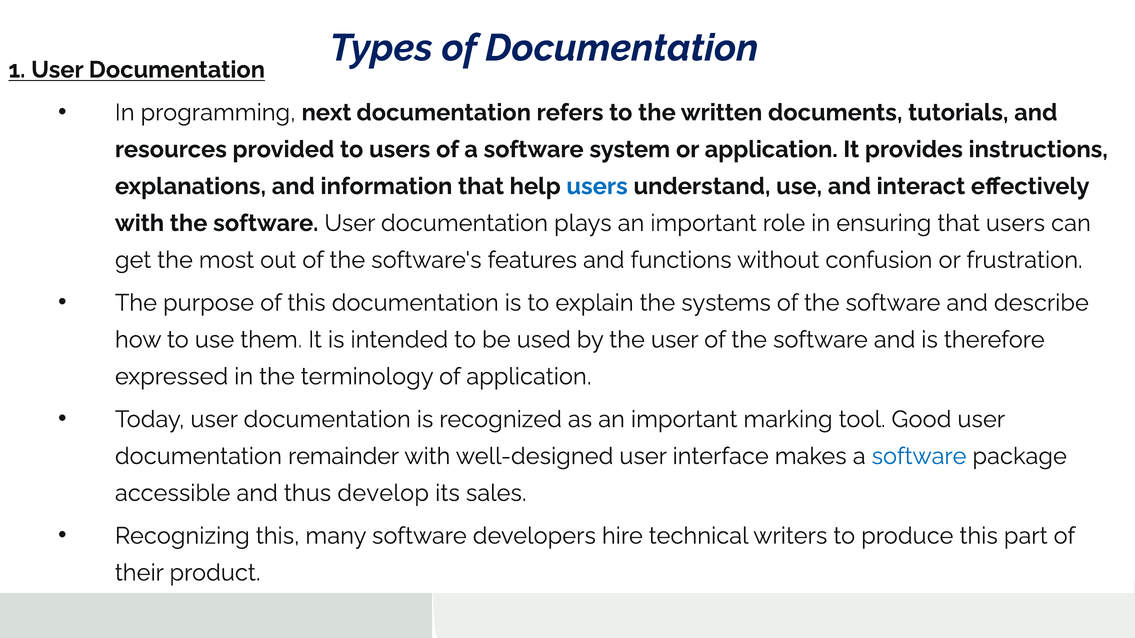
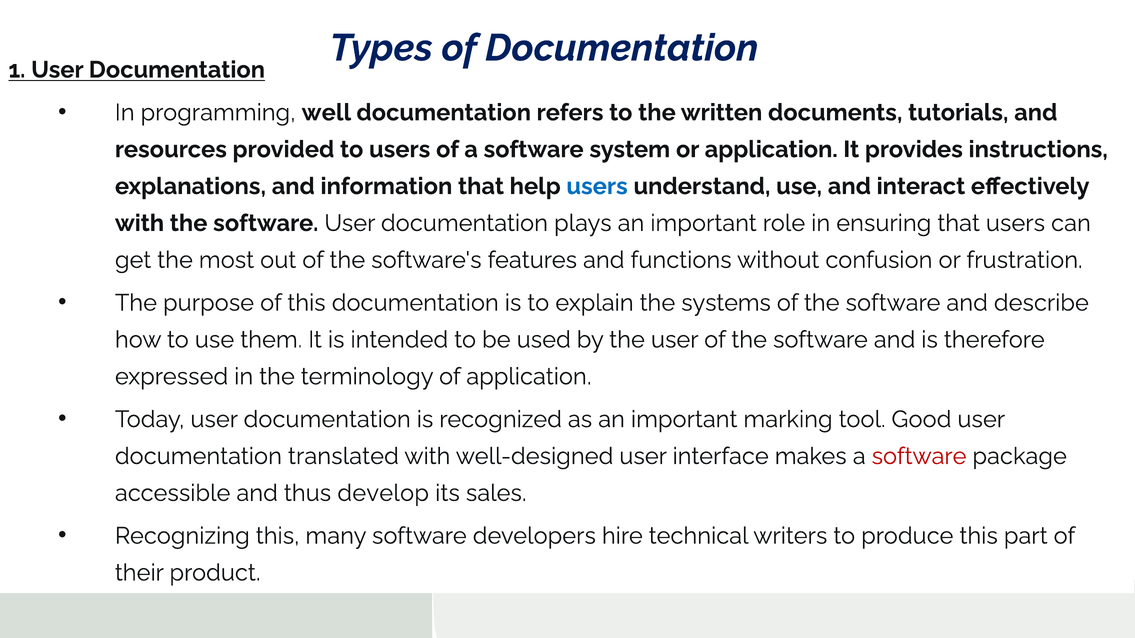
next: next -> well
remainder: remainder -> translated
software at (919, 457) colour: blue -> red
